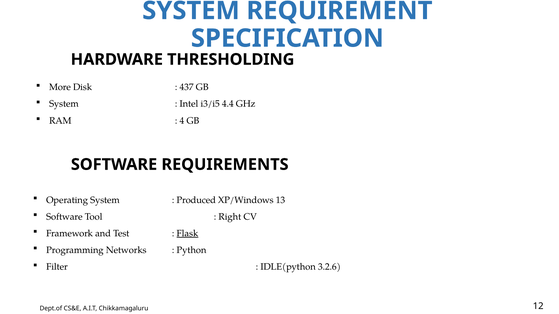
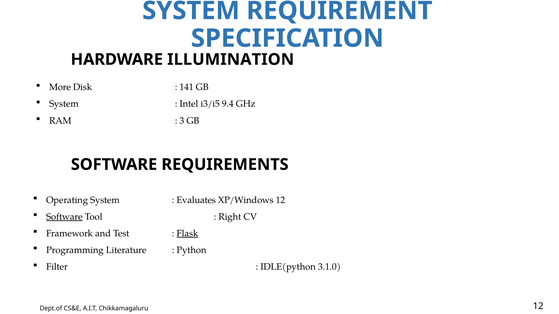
THRESHOLDING: THRESHOLDING -> ILLUMINATION
437: 437 -> 141
4.4: 4.4 -> 9.4
4: 4 -> 3
Produced: Produced -> Evaluates
XP/Windows 13: 13 -> 12
Software at (64, 217) underline: none -> present
Networks: Networks -> Literature
3.2.6: 3.2.6 -> 3.1.0
